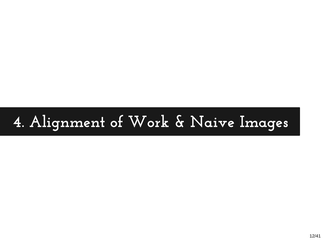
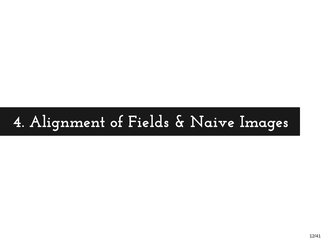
Work: Work -> Fields
